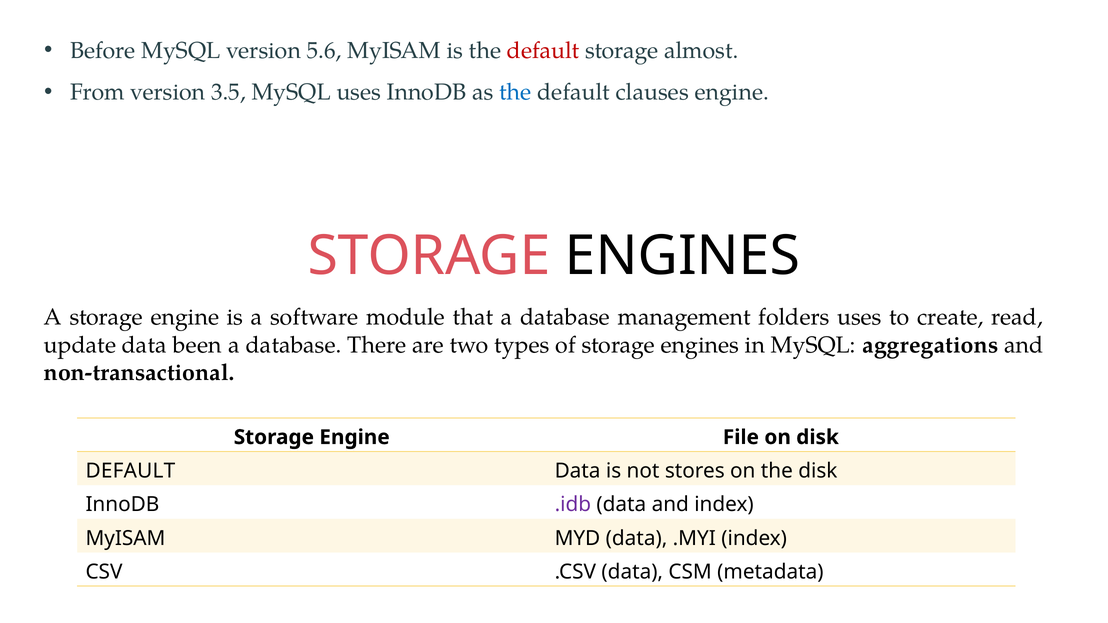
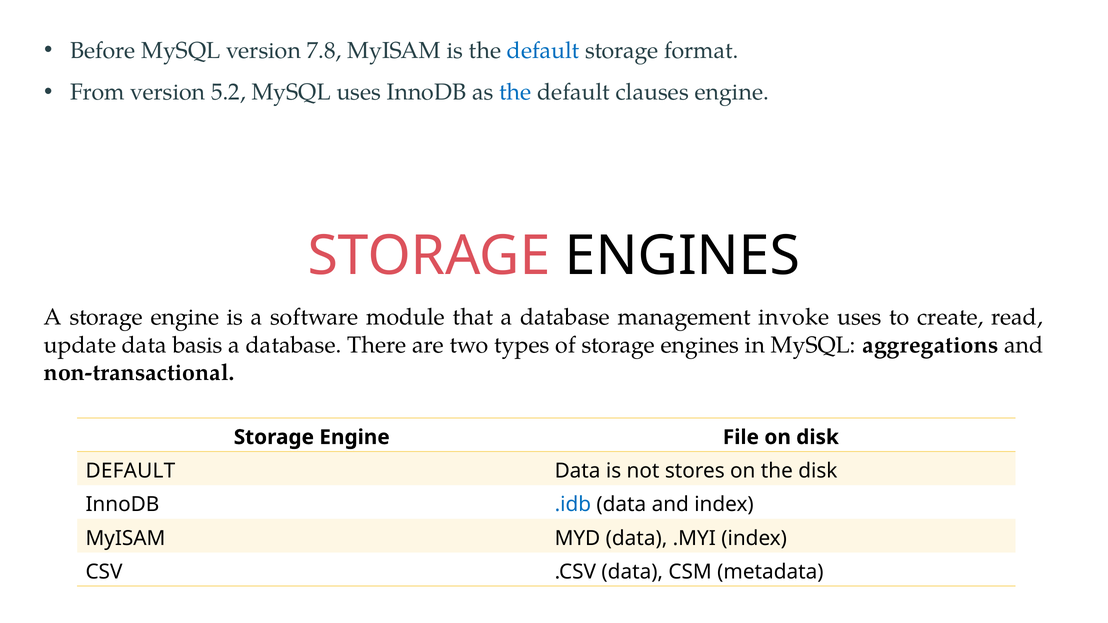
5.6: 5.6 -> 7.8
default at (543, 51) colour: red -> blue
almost: almost -> format
3.5: 3.5 -> 5.2
folders: folders -> invoke
been: been -> basis
.idb colour: purple -> blue
